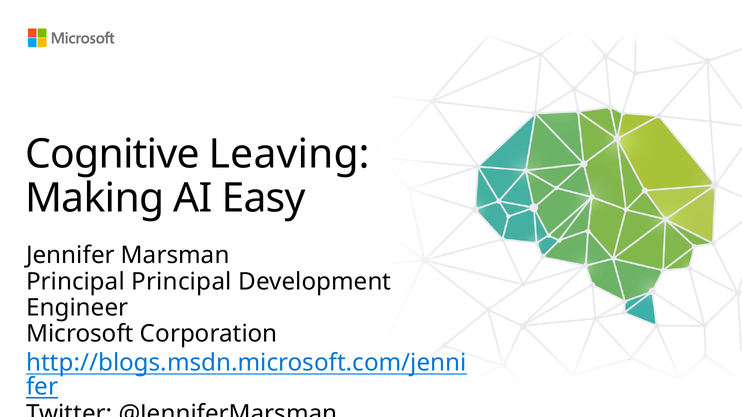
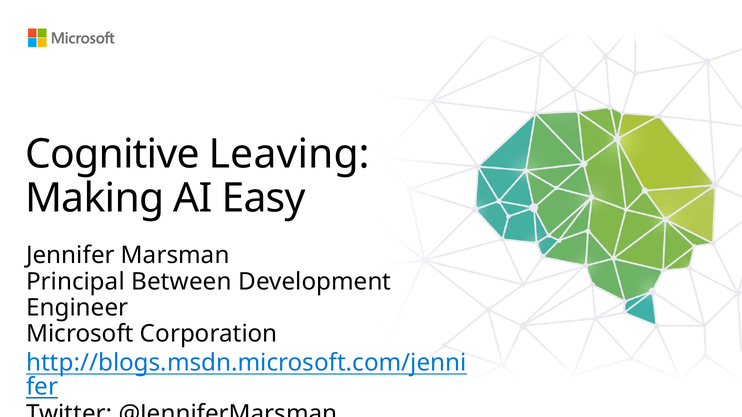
Principal Principal: Principal -> Between
